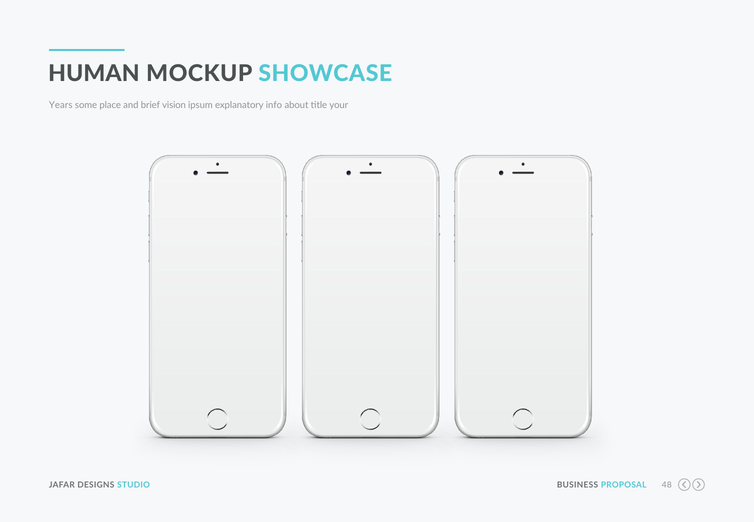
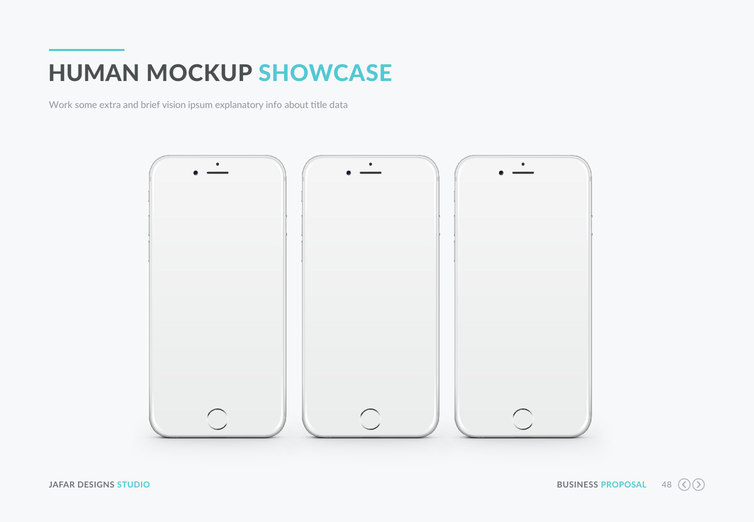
Years: Years -> Work
place: place -> extra
your: your -> data
